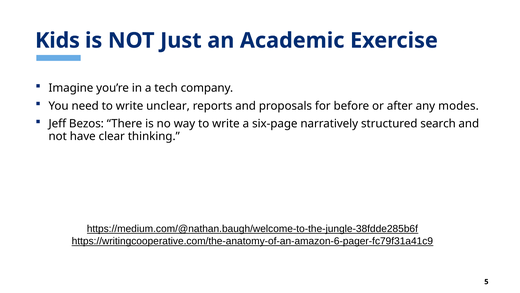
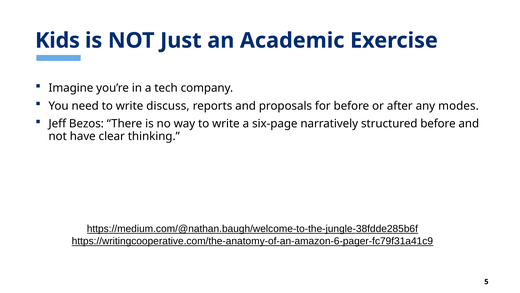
unclear: unclear -> discuss
structured search: search -> before
